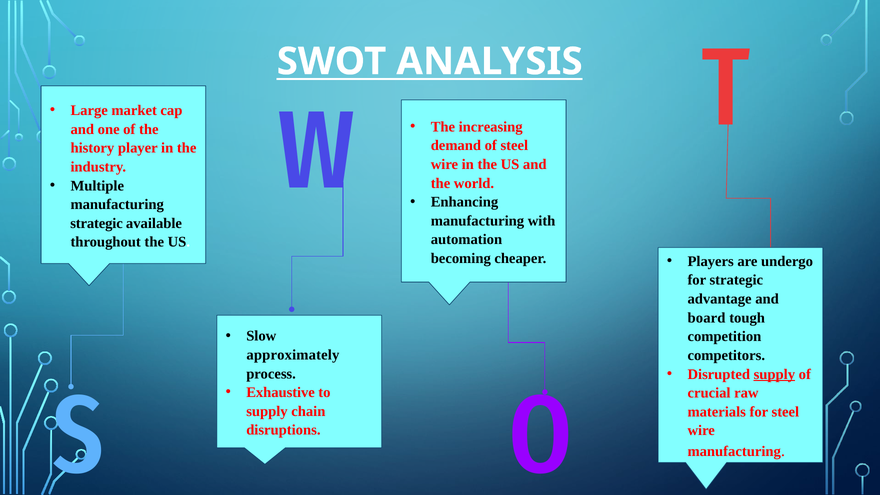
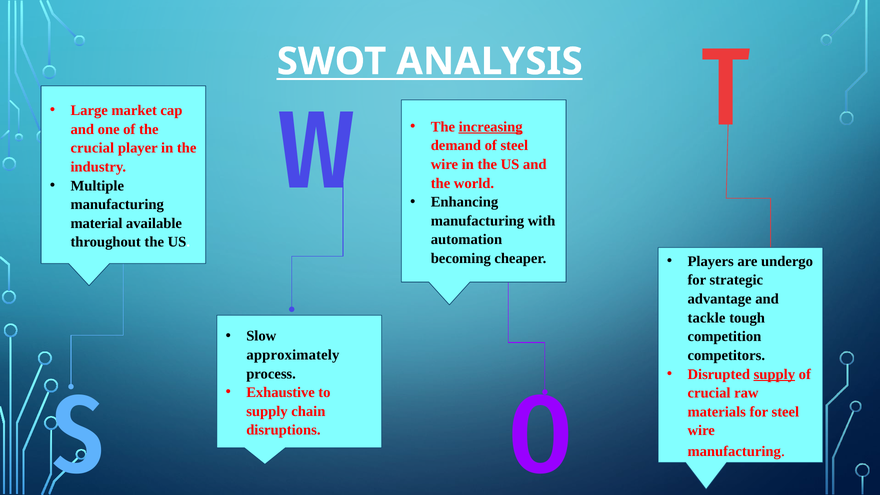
increasing underline: none -> present
history at (92, 148): history -> crucial
strategic at (97, 223): strategic -> material
board: board -> tackle
